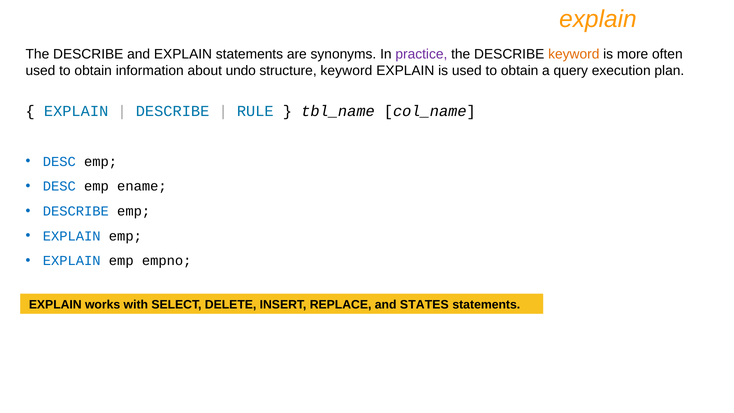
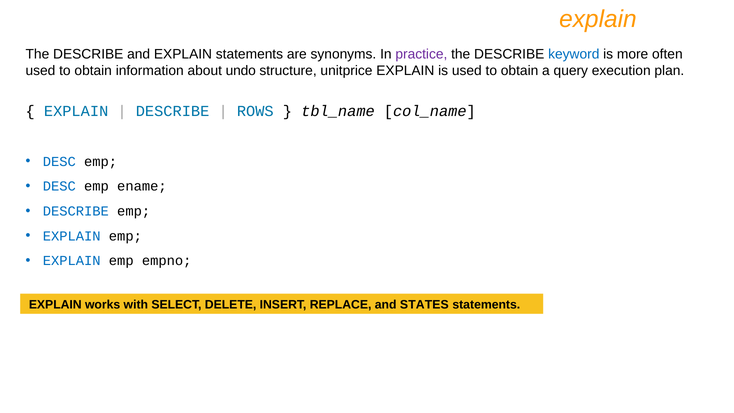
keyword at (574, 54) colour: orange -> blue
structure keyword: keyword -> unitprice
RULE: RULE -> ROWS
